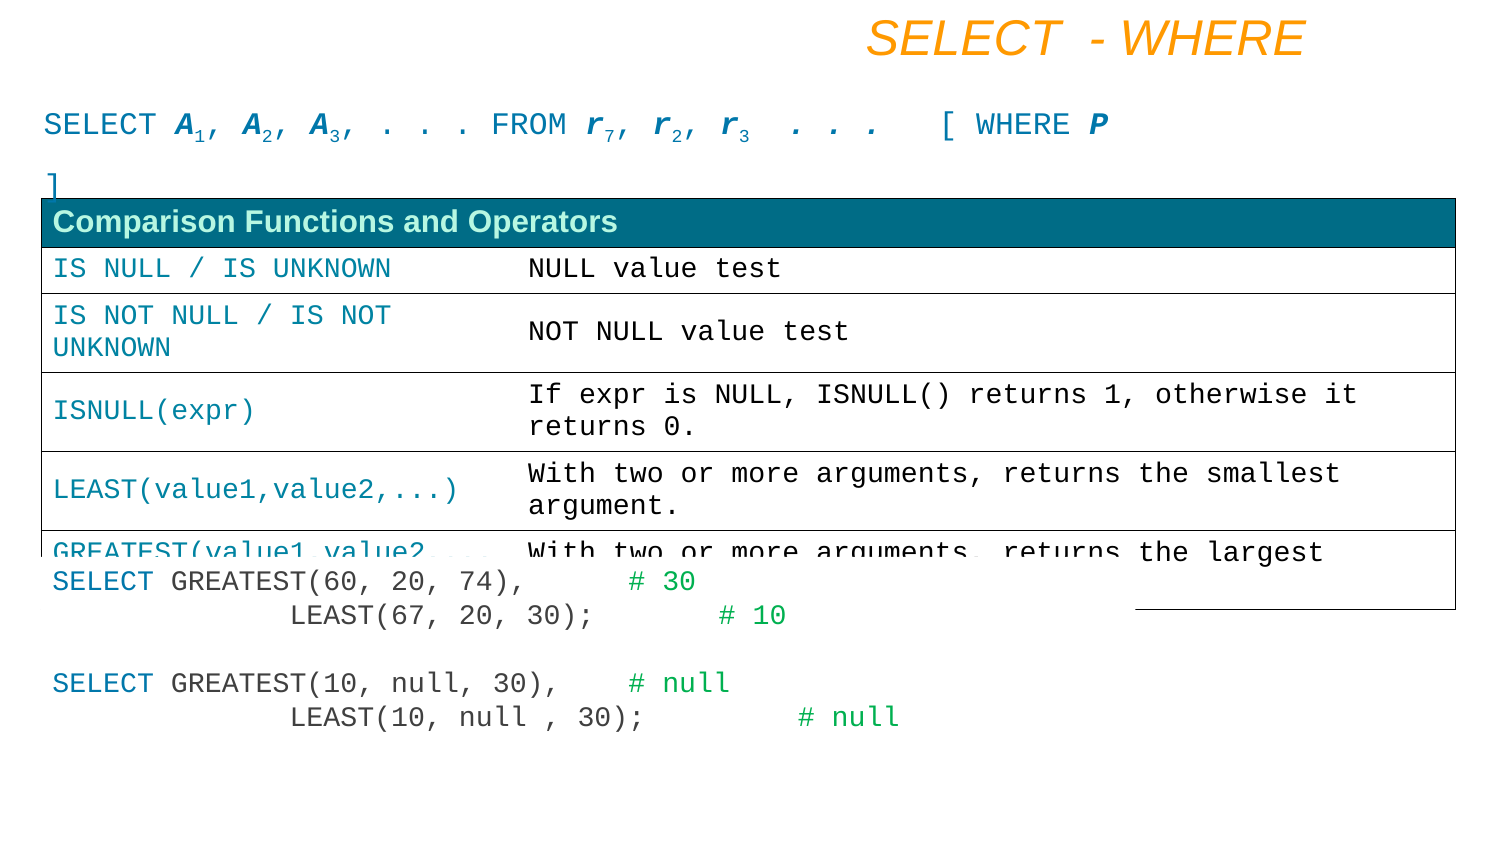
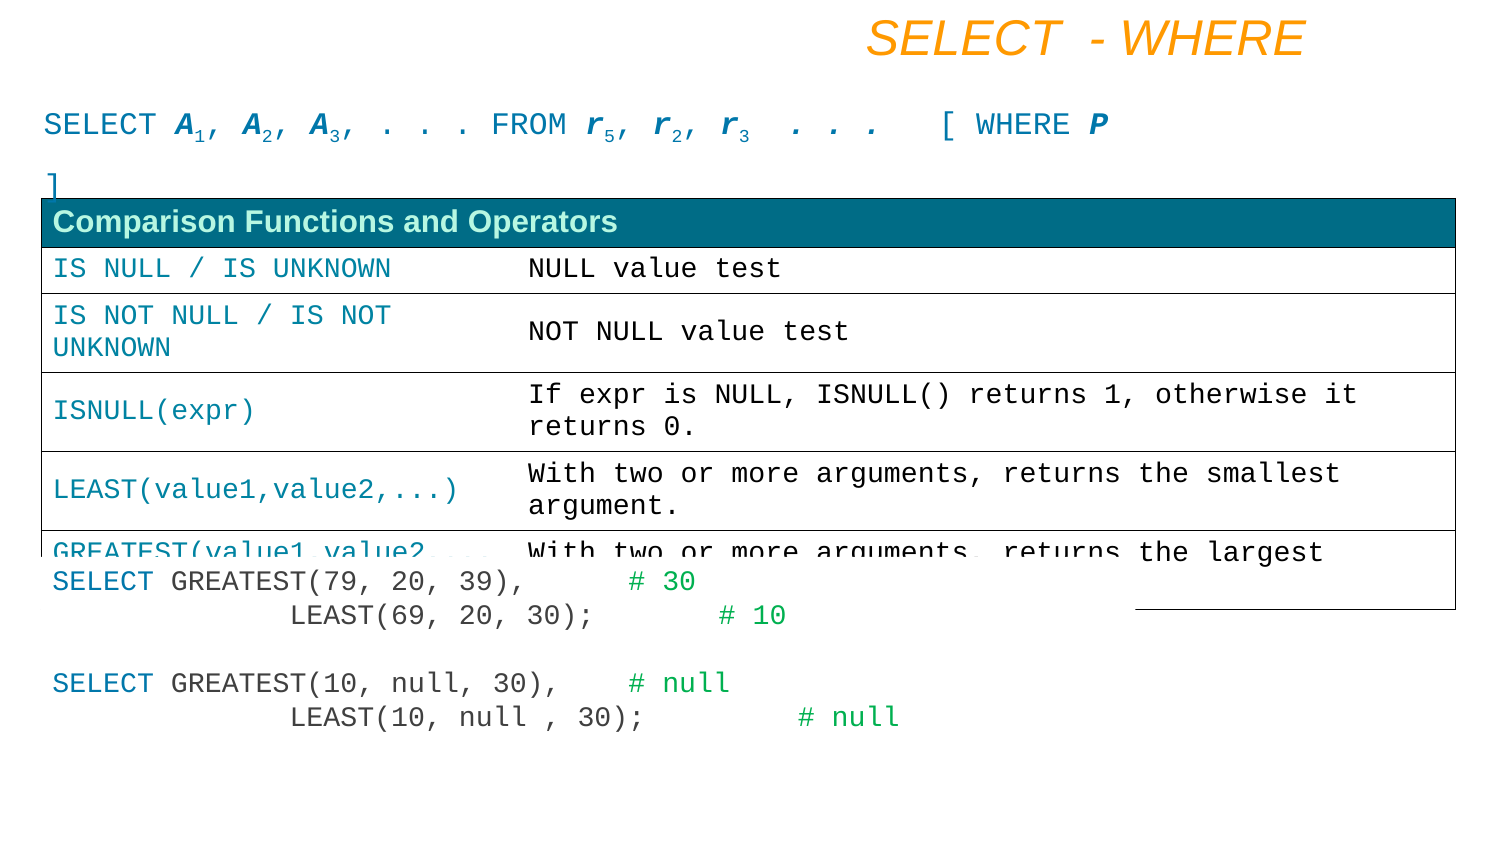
7: 7 -> 5
GREATEST(60: GREATEST(60 -> GREATEST(79
74: 74 -> 39
LEAST(67: LEAST(67 -> LEAST(69
